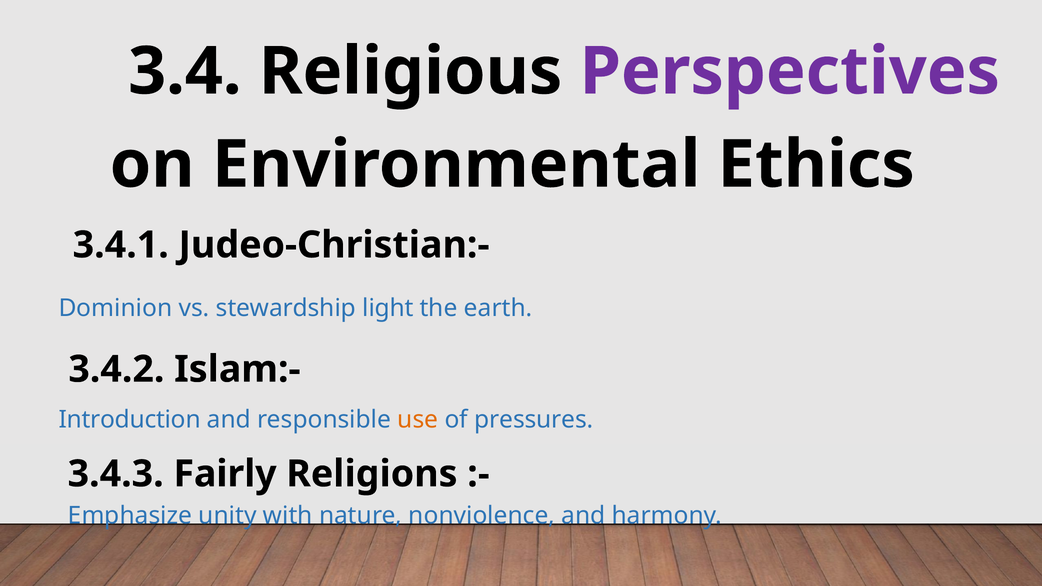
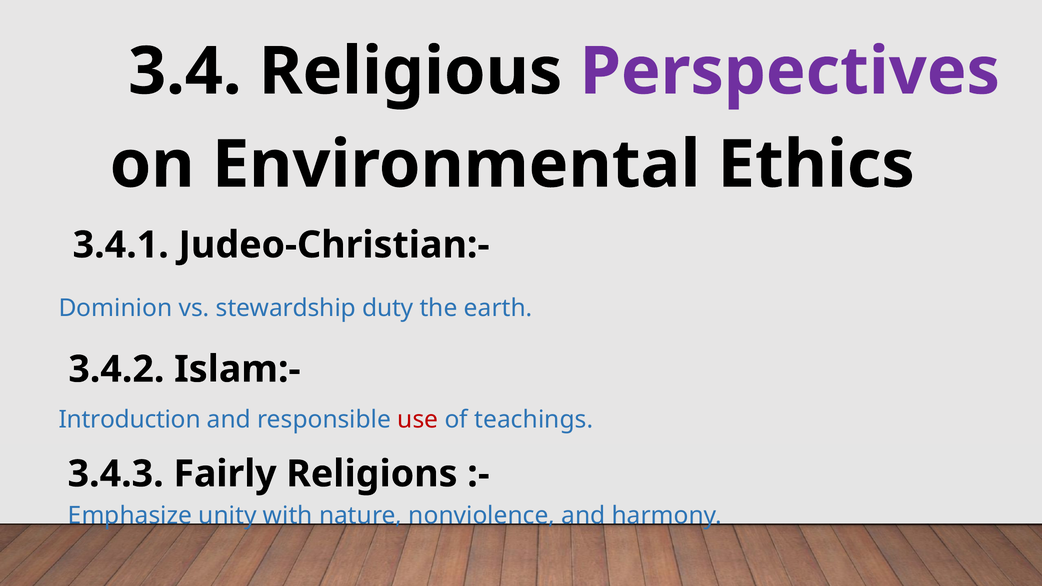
light: light -> duty
use colour: orange -> red
pressures: pressures -> teachings
